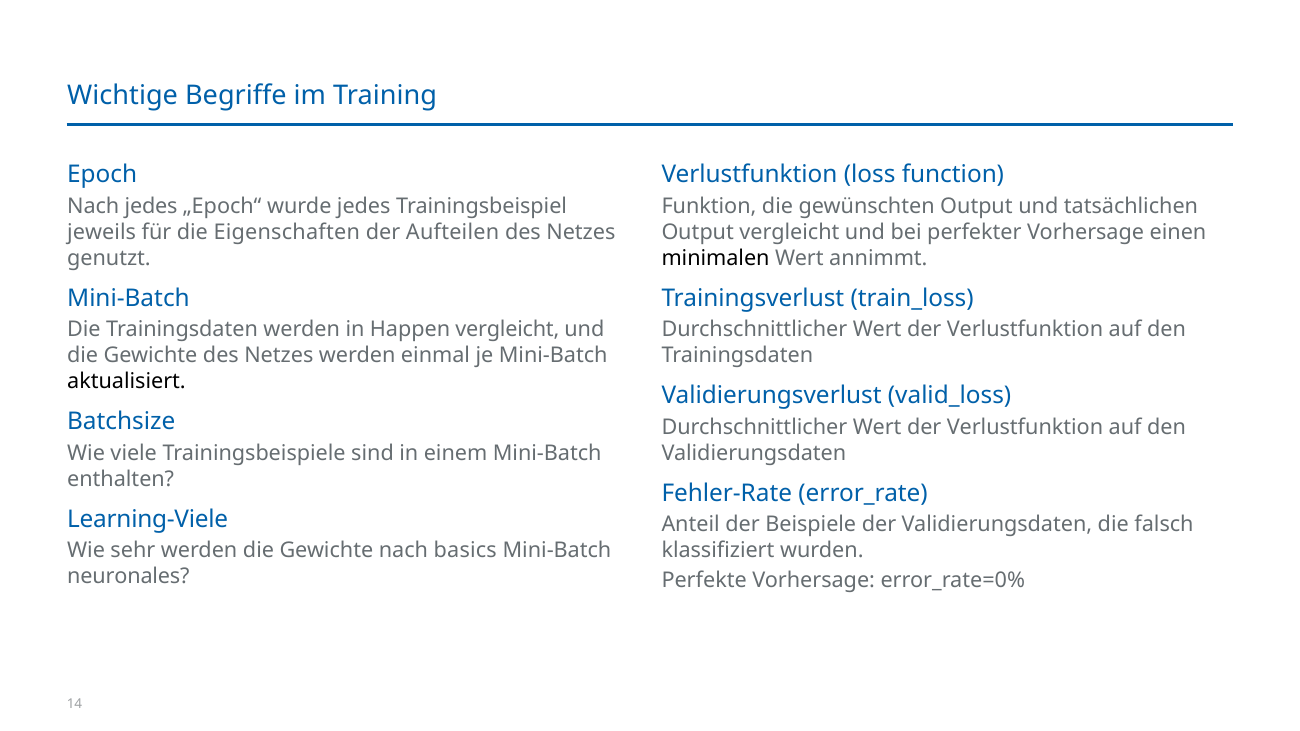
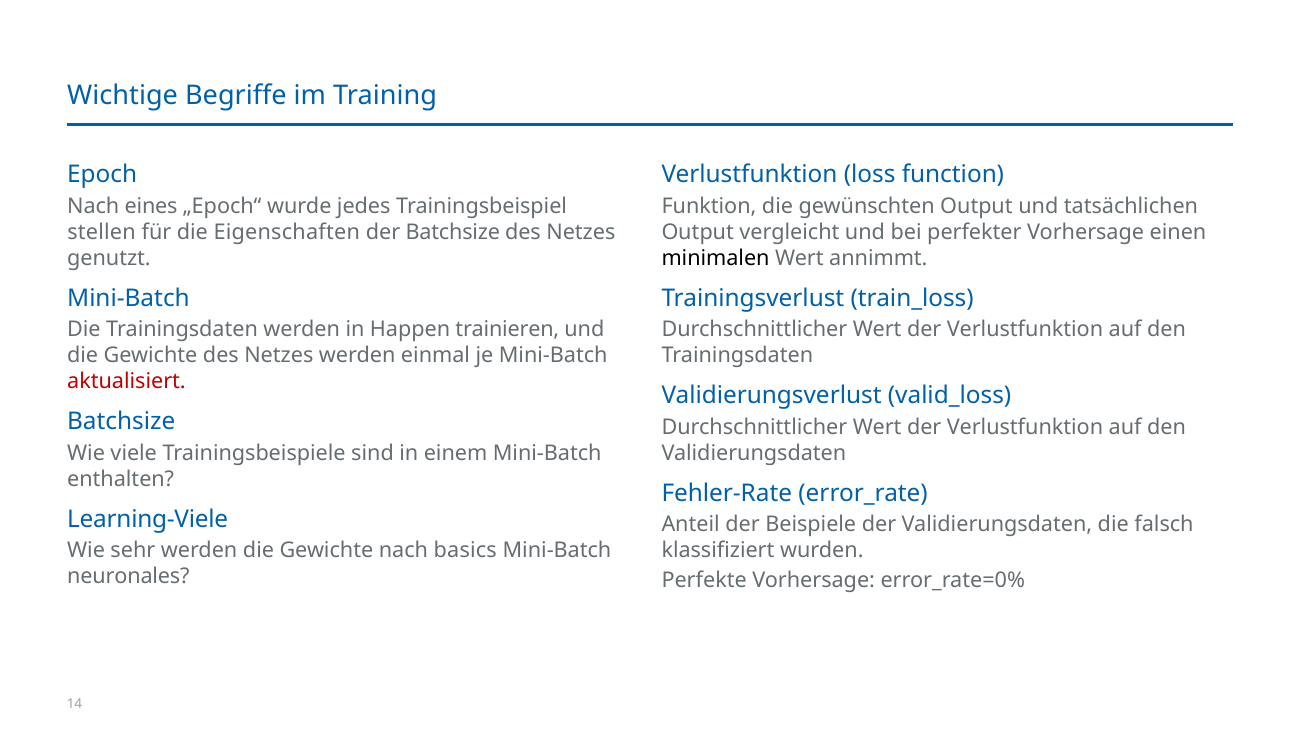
Nach jedes: jedes -> eines
jeweils: jeweils -> stellen
der Aufteilen: Aufteilen -> Batchsize
Happen vergleicht: vergleicht -> trainieren
aktualisiert colour: black -> red
